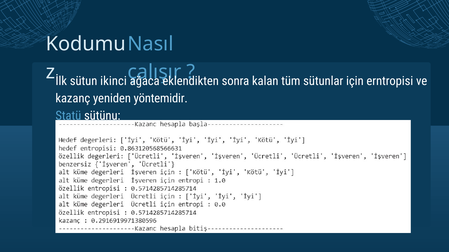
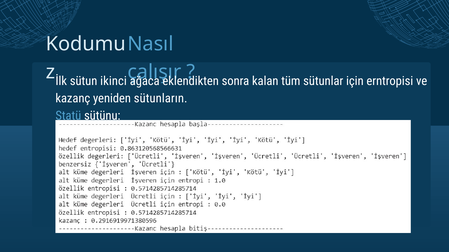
yöntemidir: yöntemidir -> sütunların
